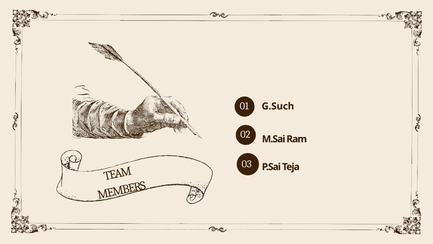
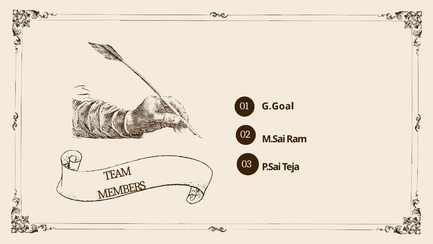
G.Such: G.Such -> G.Goal
